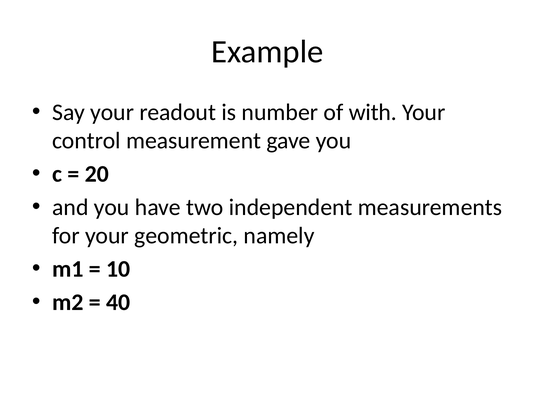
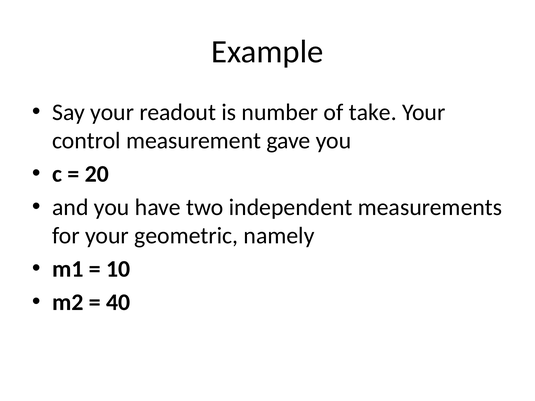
with: with -> take
